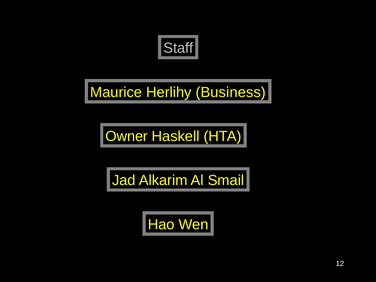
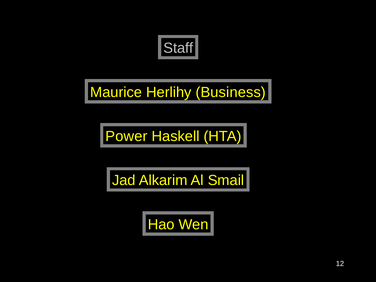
Owner: Owner -> Power
